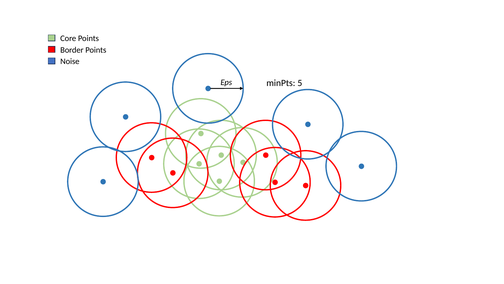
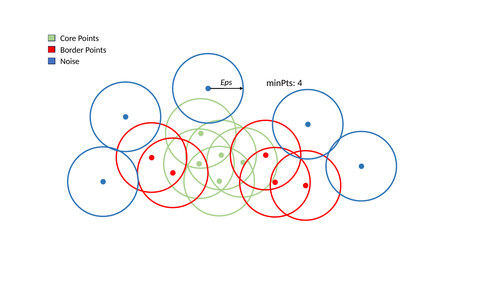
5: 5 -> 4
